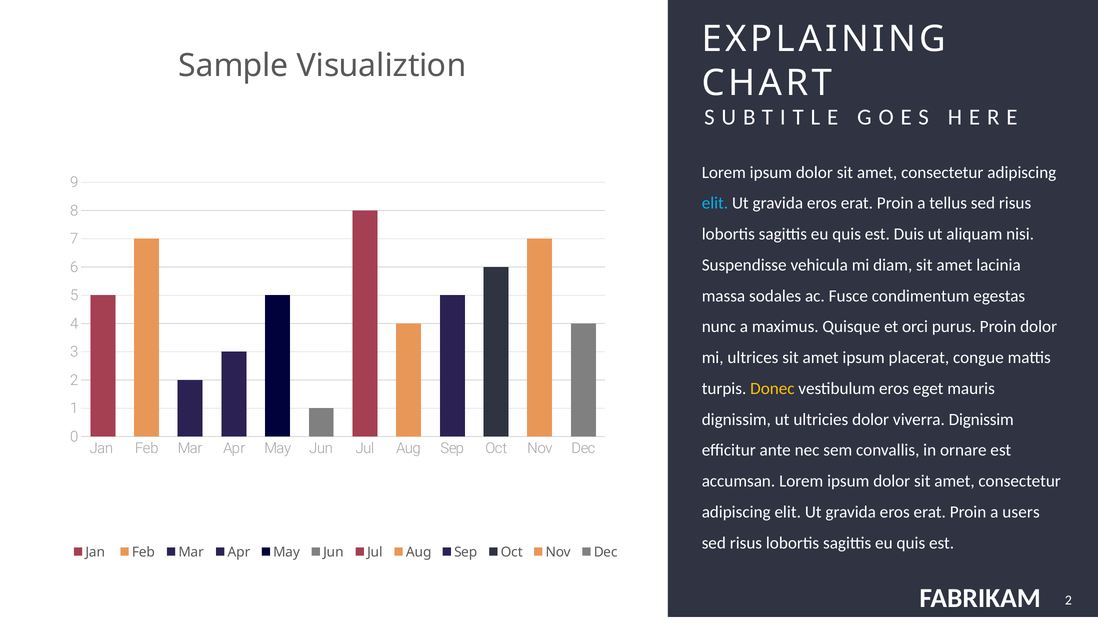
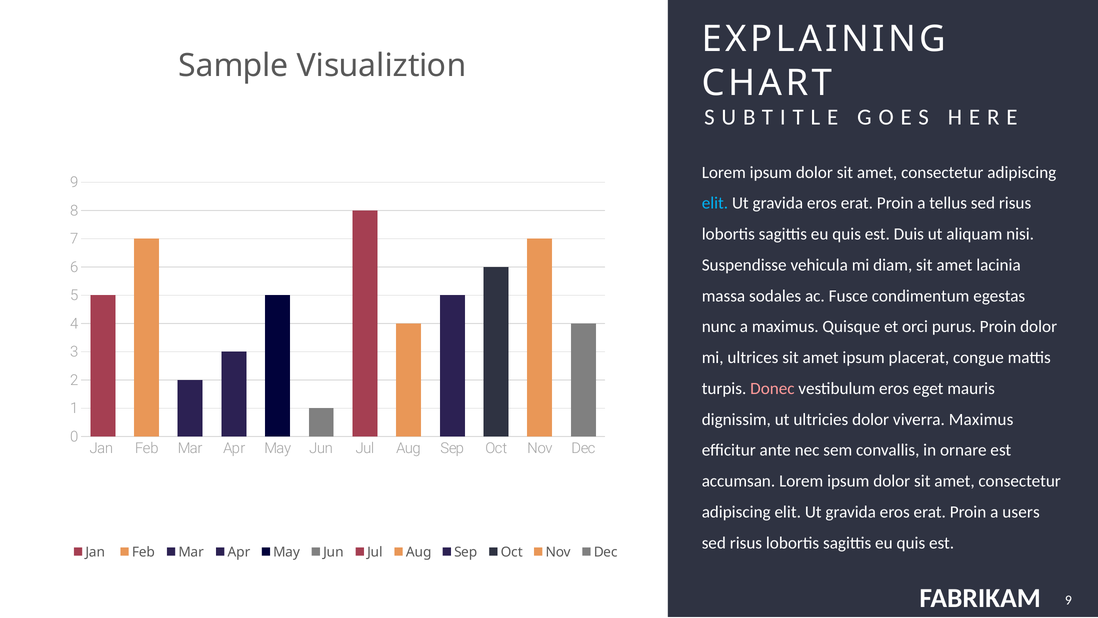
Donec colour: yellow -> pink
viverra Dignissim: Dignissim -> Maximus
2 at (1068, 600): 2 -> 9
